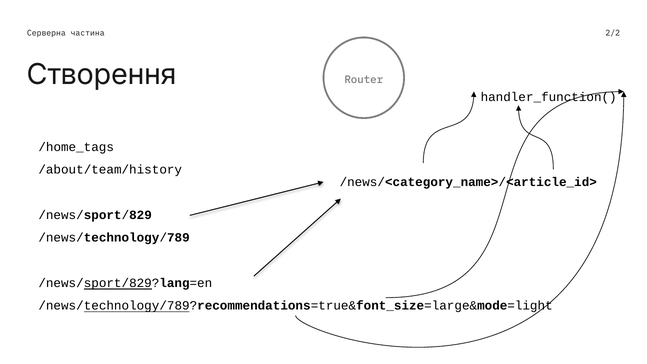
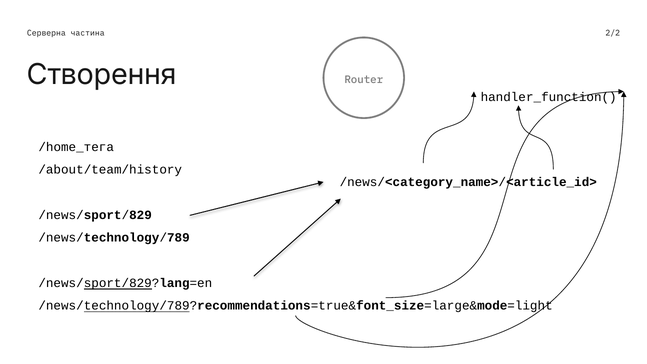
/home_tags: /home_tags -> /home_тега
